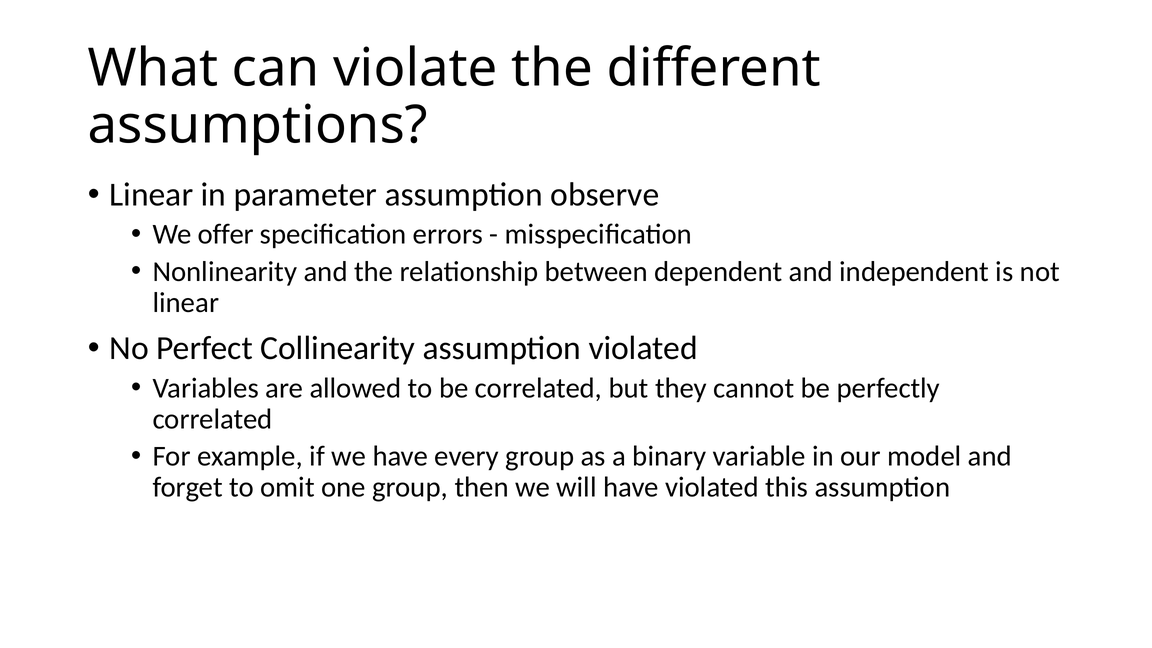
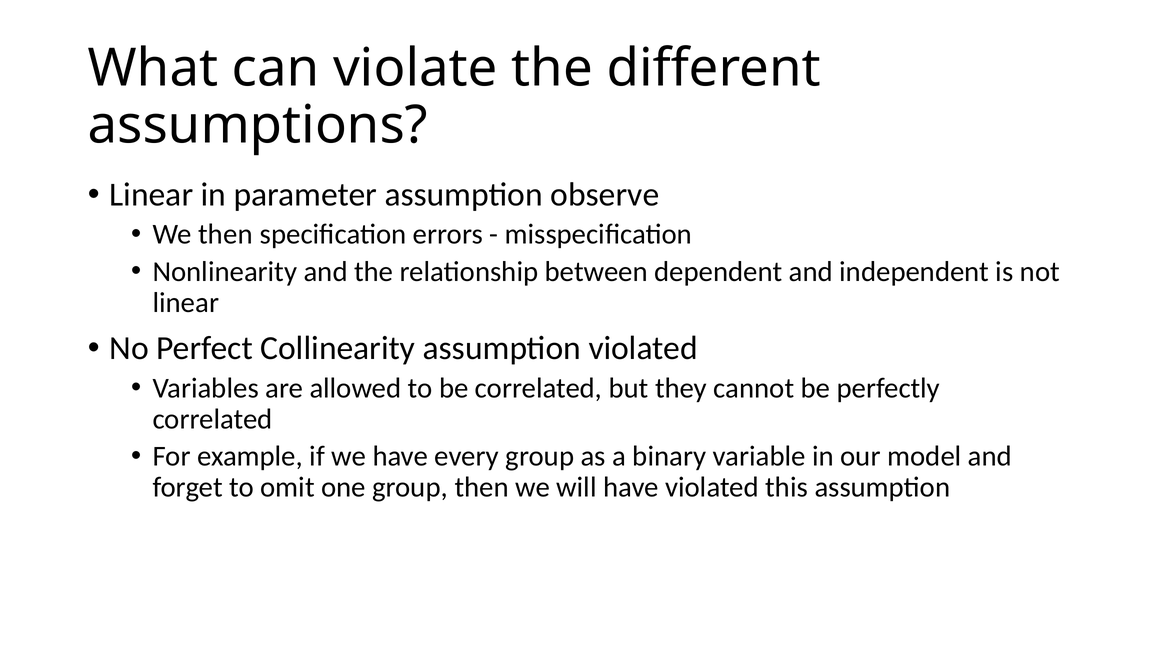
We offer: offer -> then
